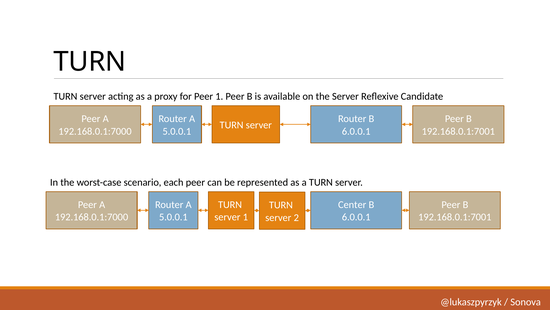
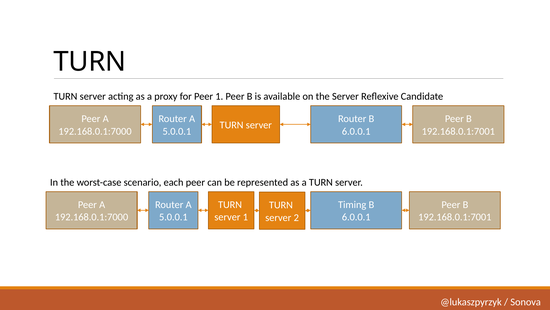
Center: Center -> Timing
